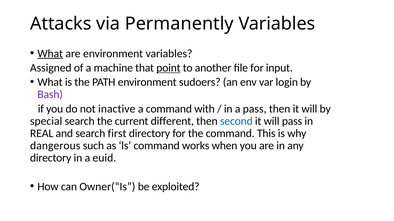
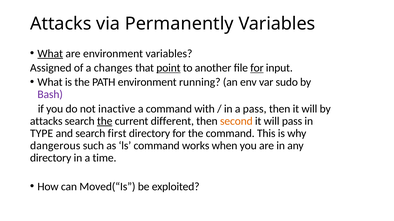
machine: machine -> changes
for at (257, 68) underline: none -> present
sudoers: sudoers -> running
login: login -> sudo
special at (46, 121): special -> attacks
the at (105, 121) underline: none -> present
second colour: blue -> orange
REAL: REAL -> TYPE
euid: euid -> time
Owner(“Is: Owner(“Is -> Moved(“Is
